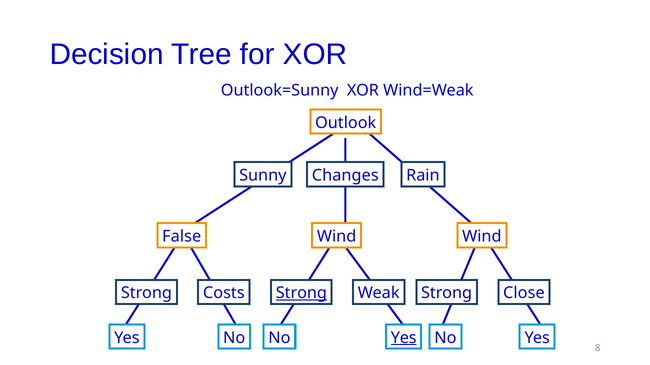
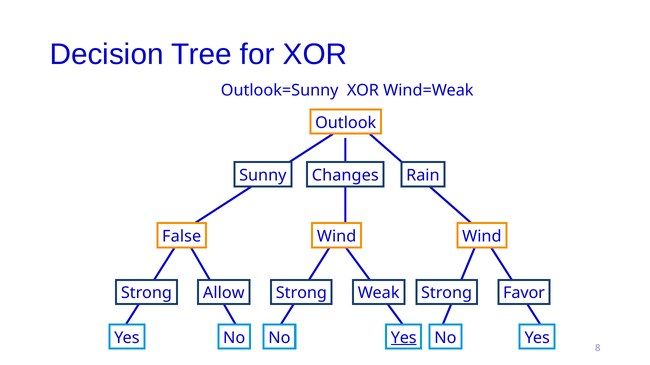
Costs: Costs -> Allow
Strong at (301, 294) underline: present -> none
Close: Close -> Favor
